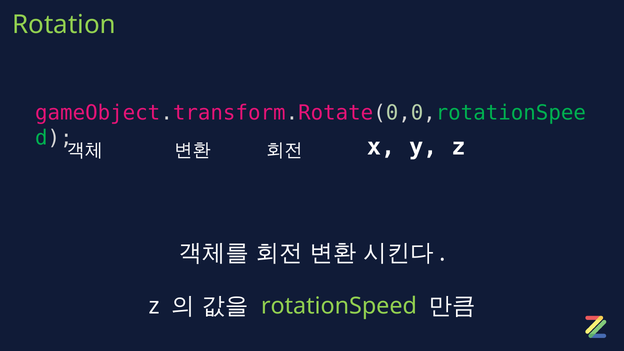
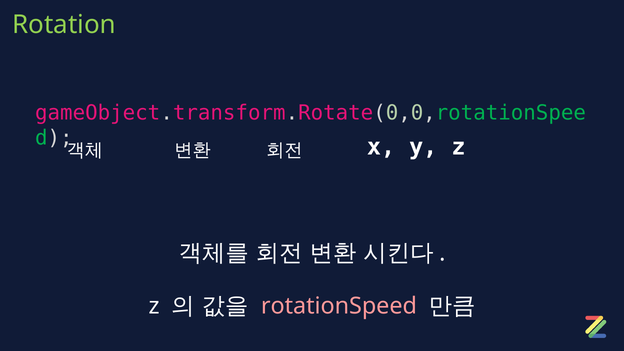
rotationSpeed colour: light green -> pink
